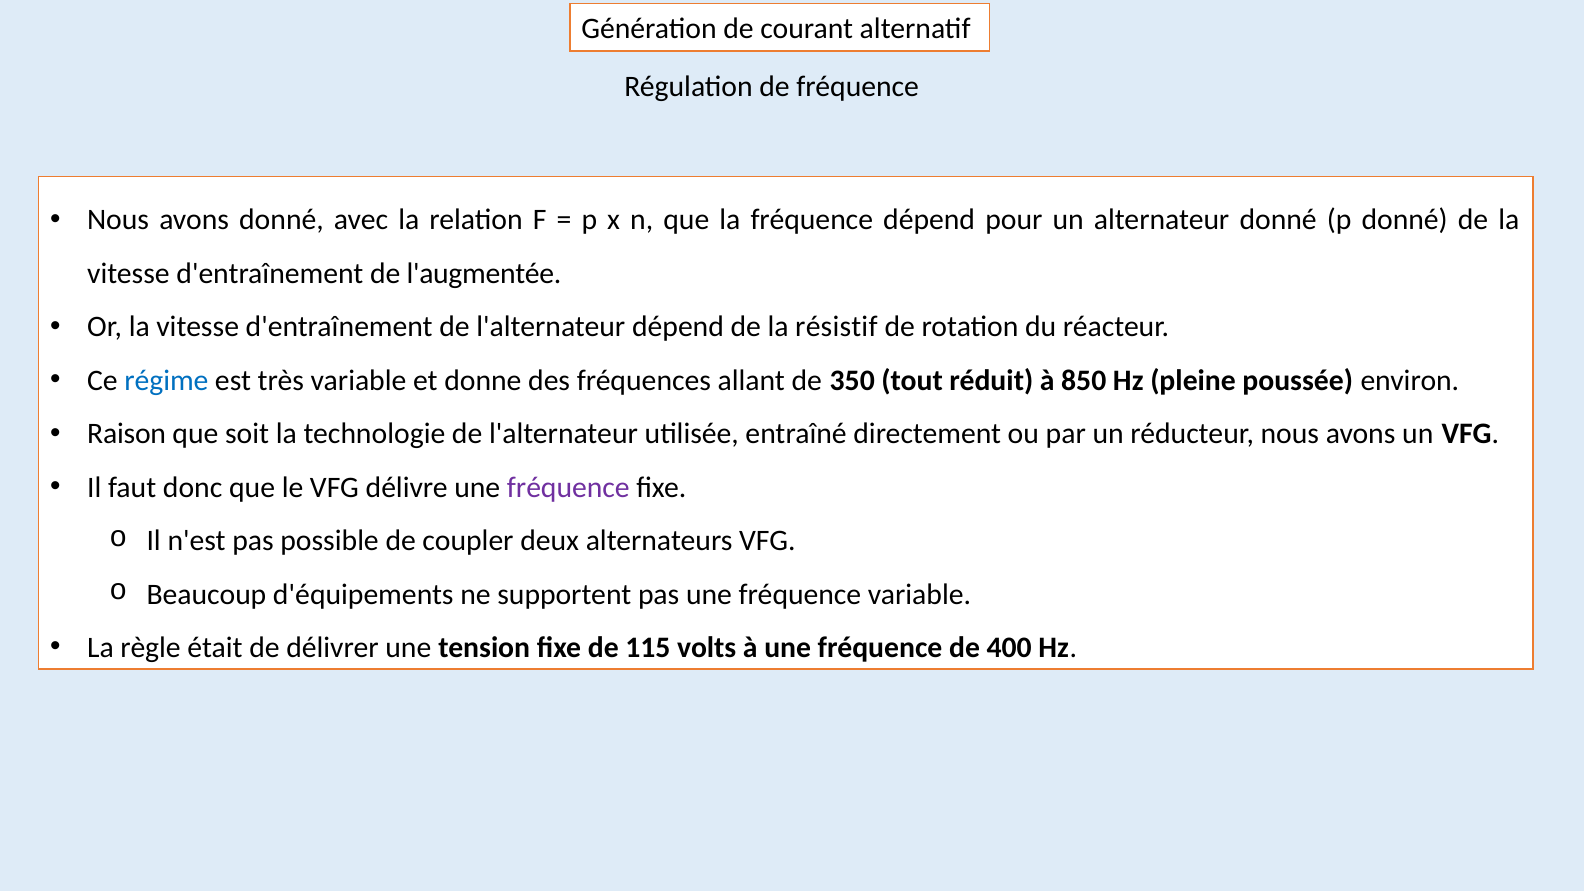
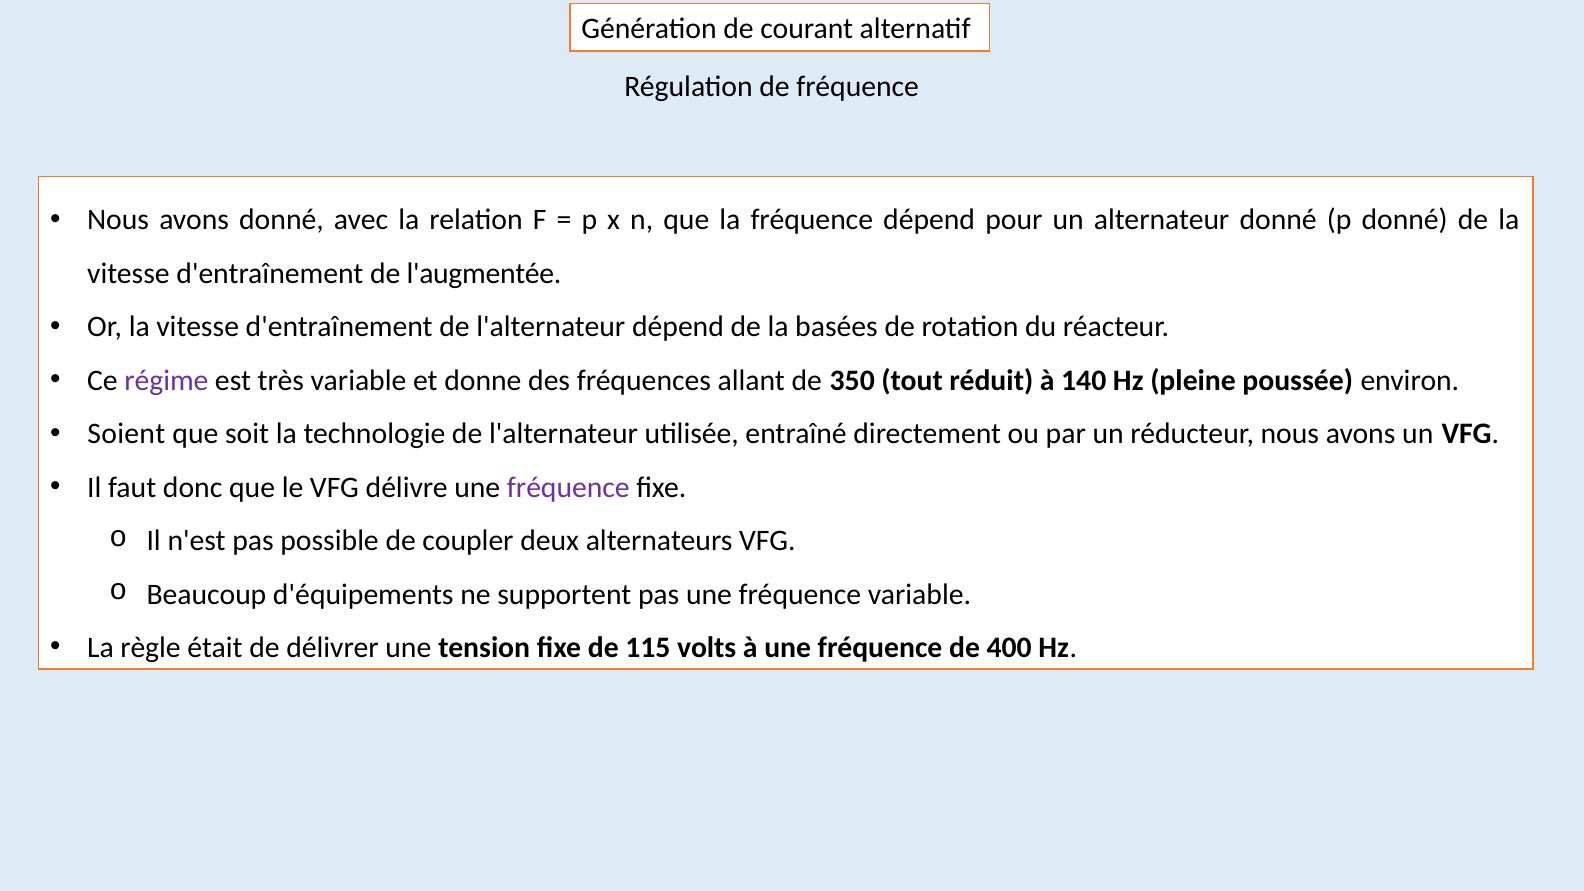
résistif: résistif -> basées
régime colour: blue -> purple
850: 850 -> 140
Raison: Raison -> Soient
